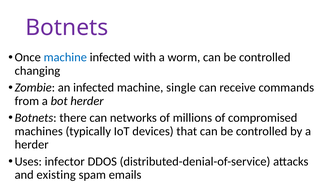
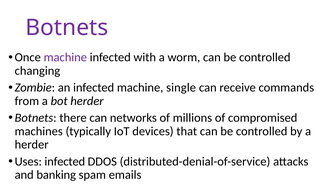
machine at (65, 58) colour: blue -> purple
Uses infector: infector -> infected
existing: existing -> banking
